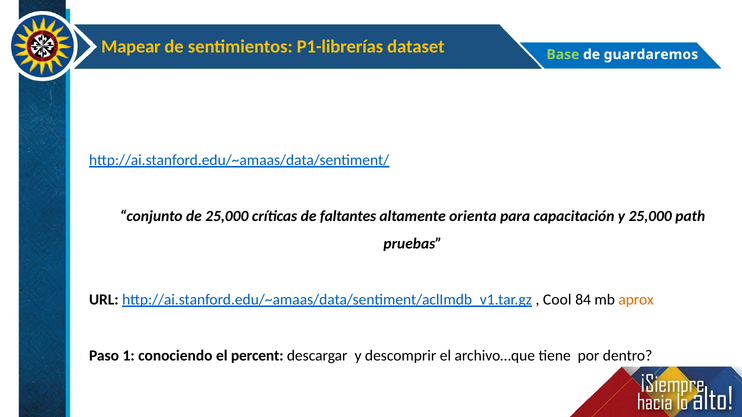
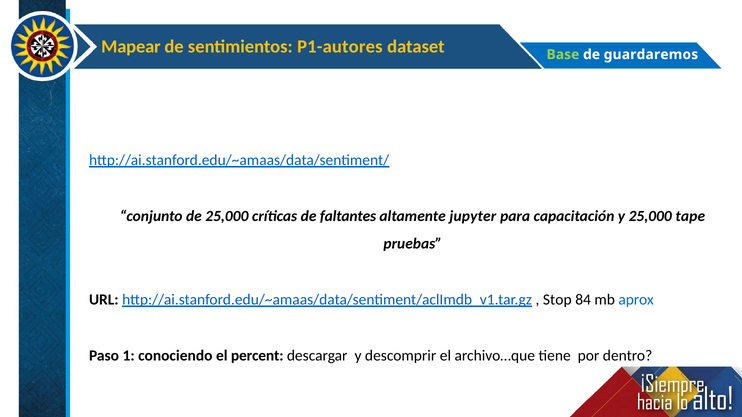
P1-librerías: P1-librerías -> P1-autores
orienta: orienta -> jupyter
path: path -> tape
Cool: Cool -> Stop
aprox colour: orange -> blue
